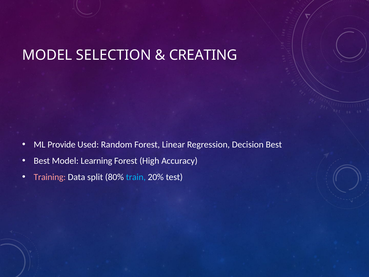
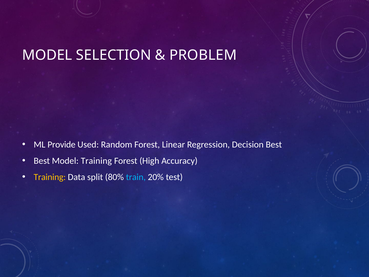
CREATING: CREATING -> PROBLEM
Model Learning: Learning -> Training
Training at (50, 177) colour: pink -> yellow
